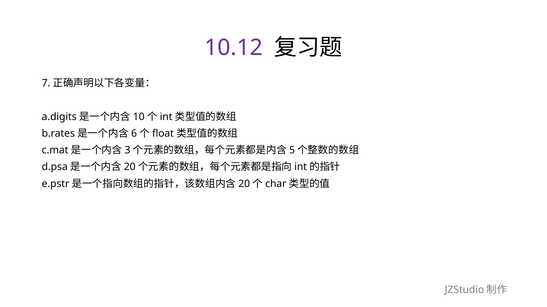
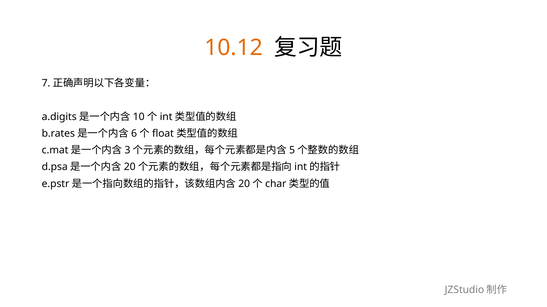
10.12 colour: purple -> orange
